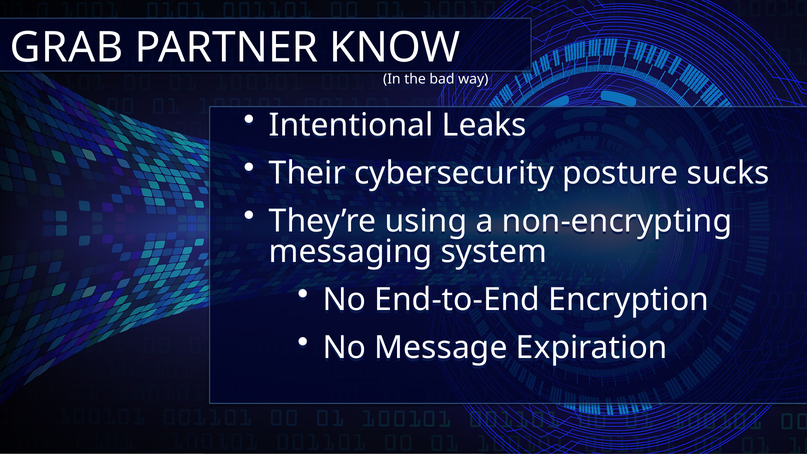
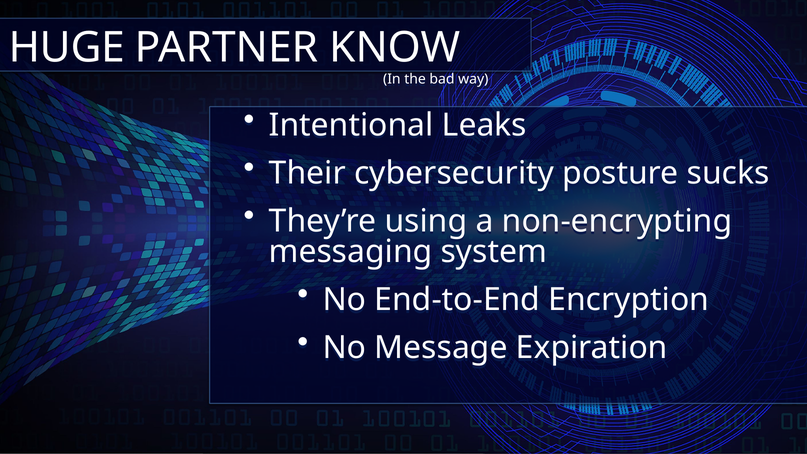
GRAB: GRAB -> HUGE
